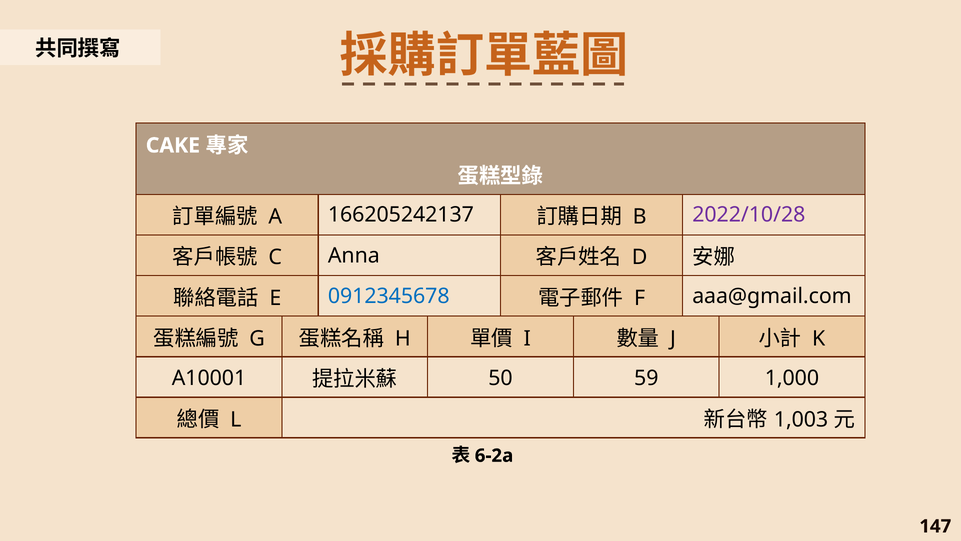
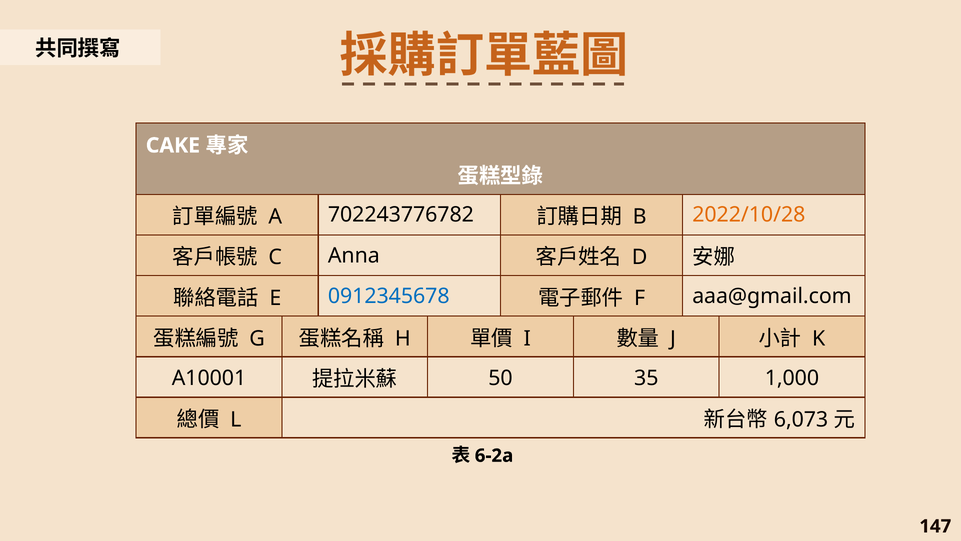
166205242137: 166205242137 -> 702243776782
2022/10/28 colour: purple -> orange
59: 59 -> 35
1,003: 1,003 -> 6,073
